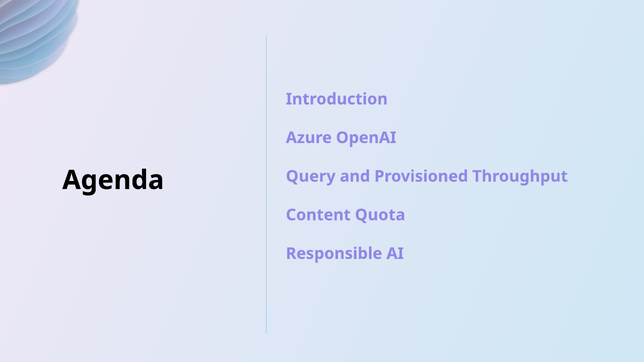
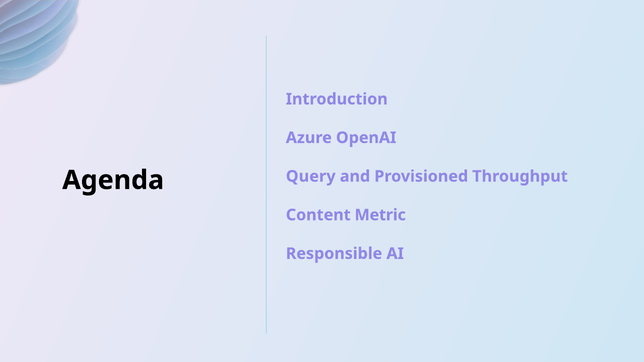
Quota: Quota -> Metric
